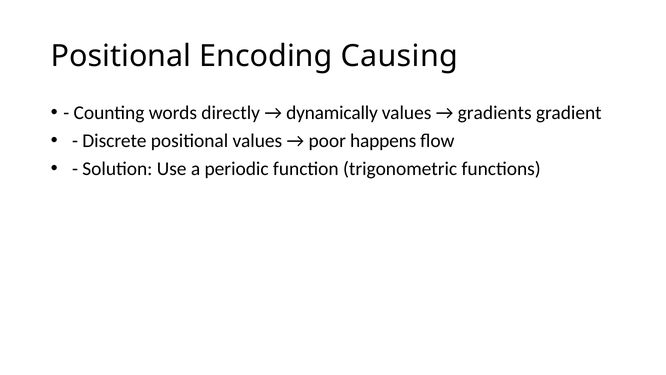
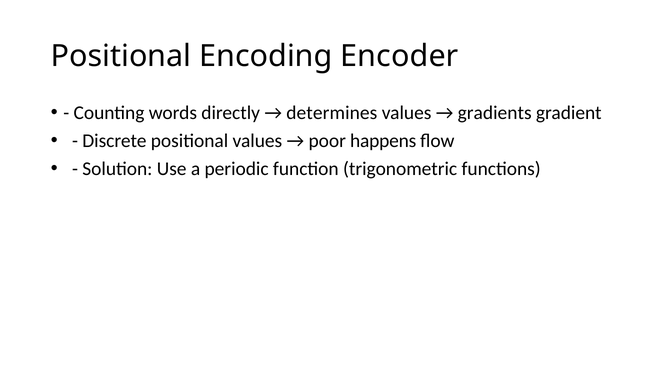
Causing: Causing -> Encoder
dynamically: dynamically -> determines
